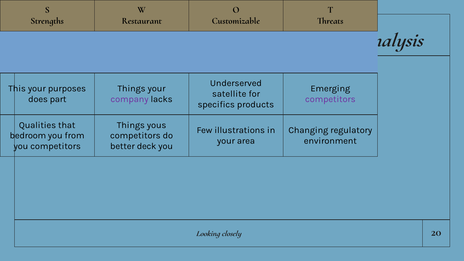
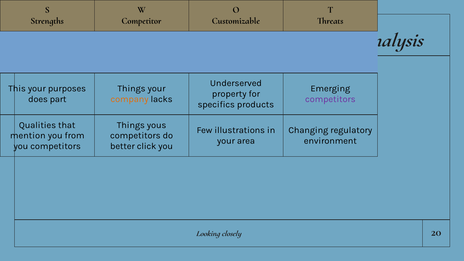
Restaurant: Restaurant -> Competitor
satellite: satellite -> property
company colour: purple -> orange
bedroom: bedroom -> mention
deck: deck -> click
